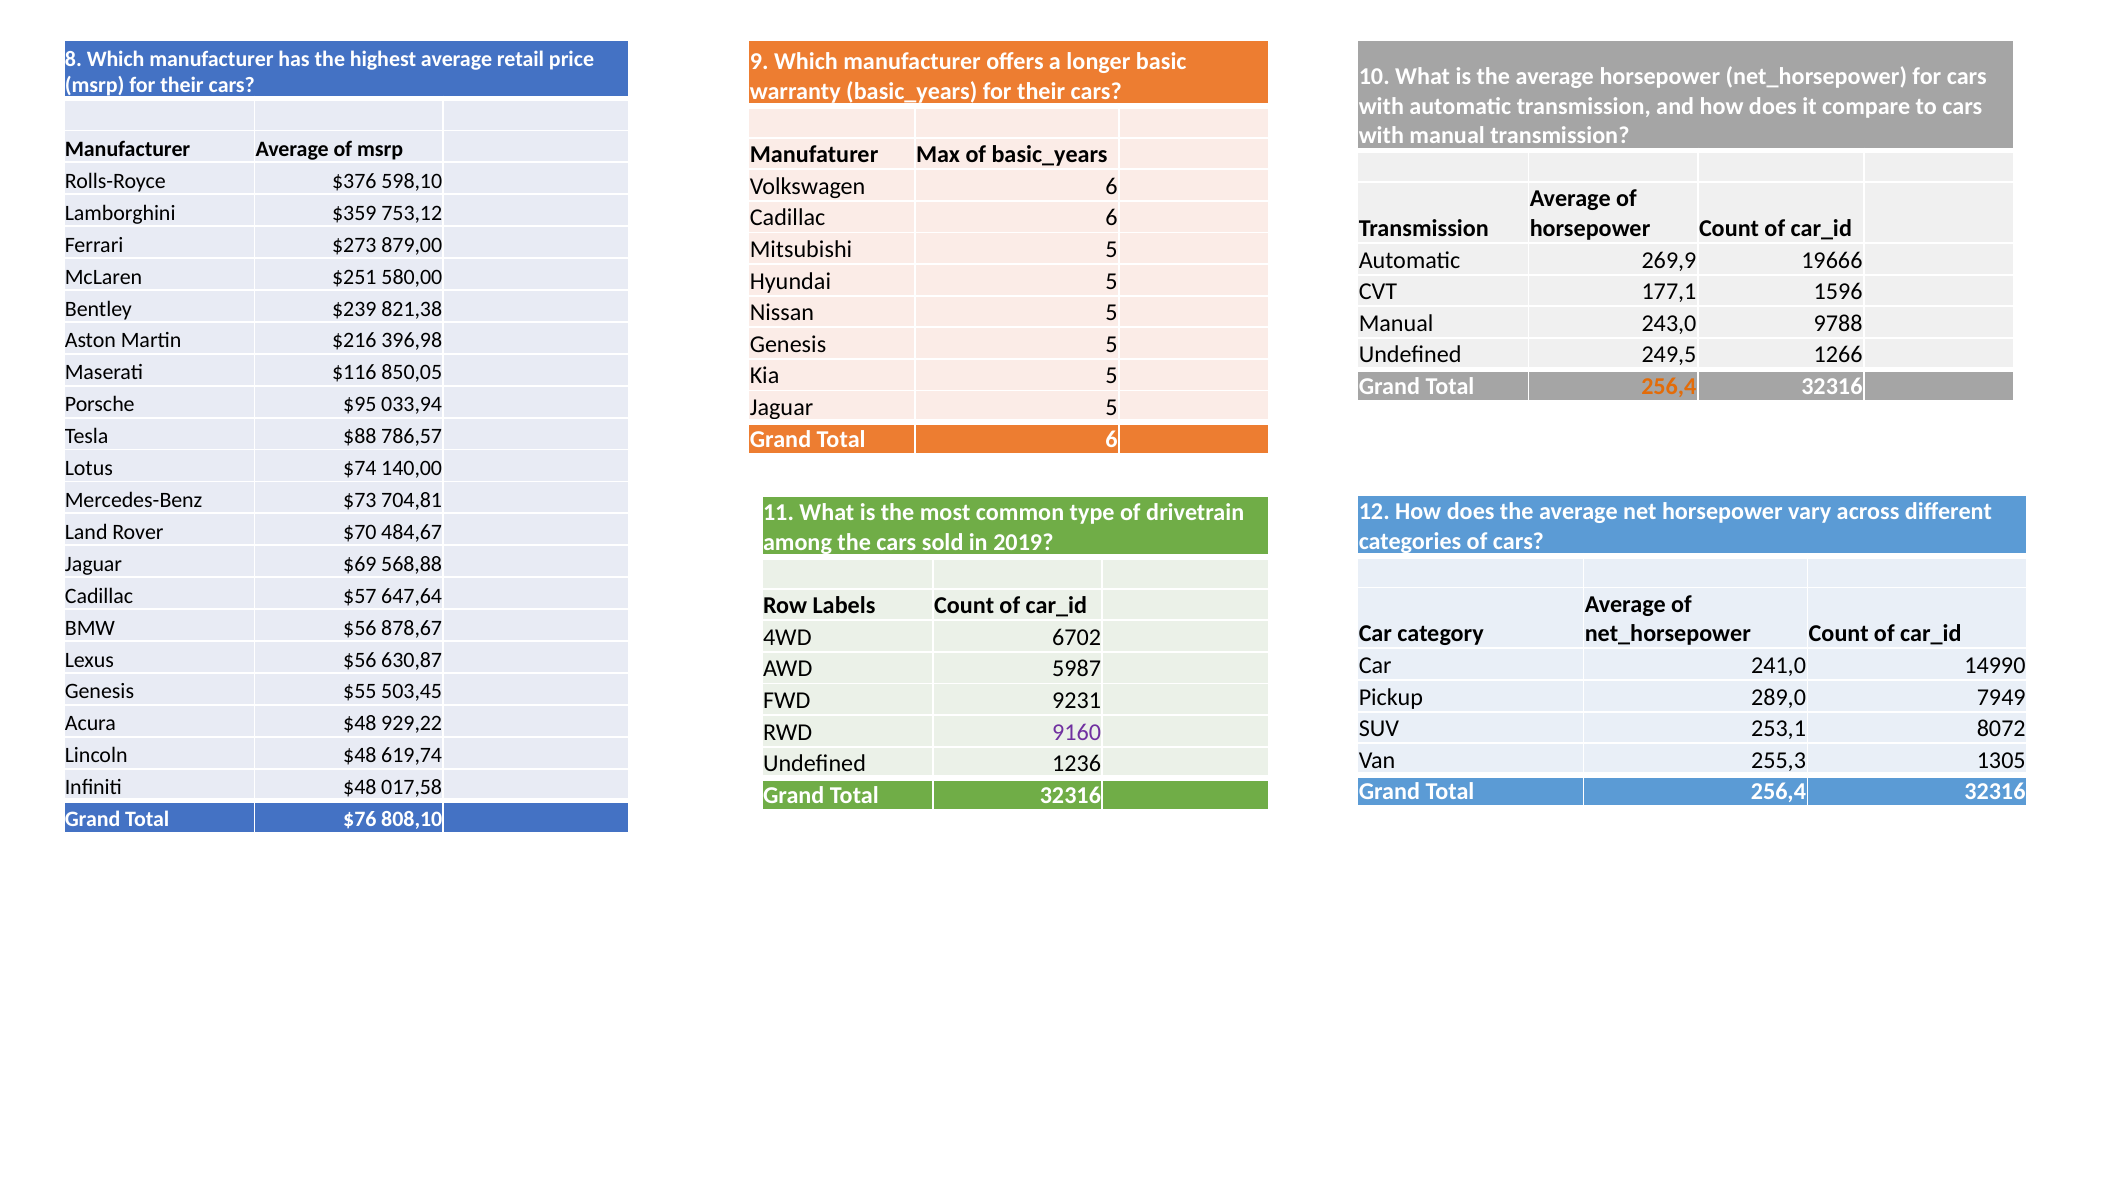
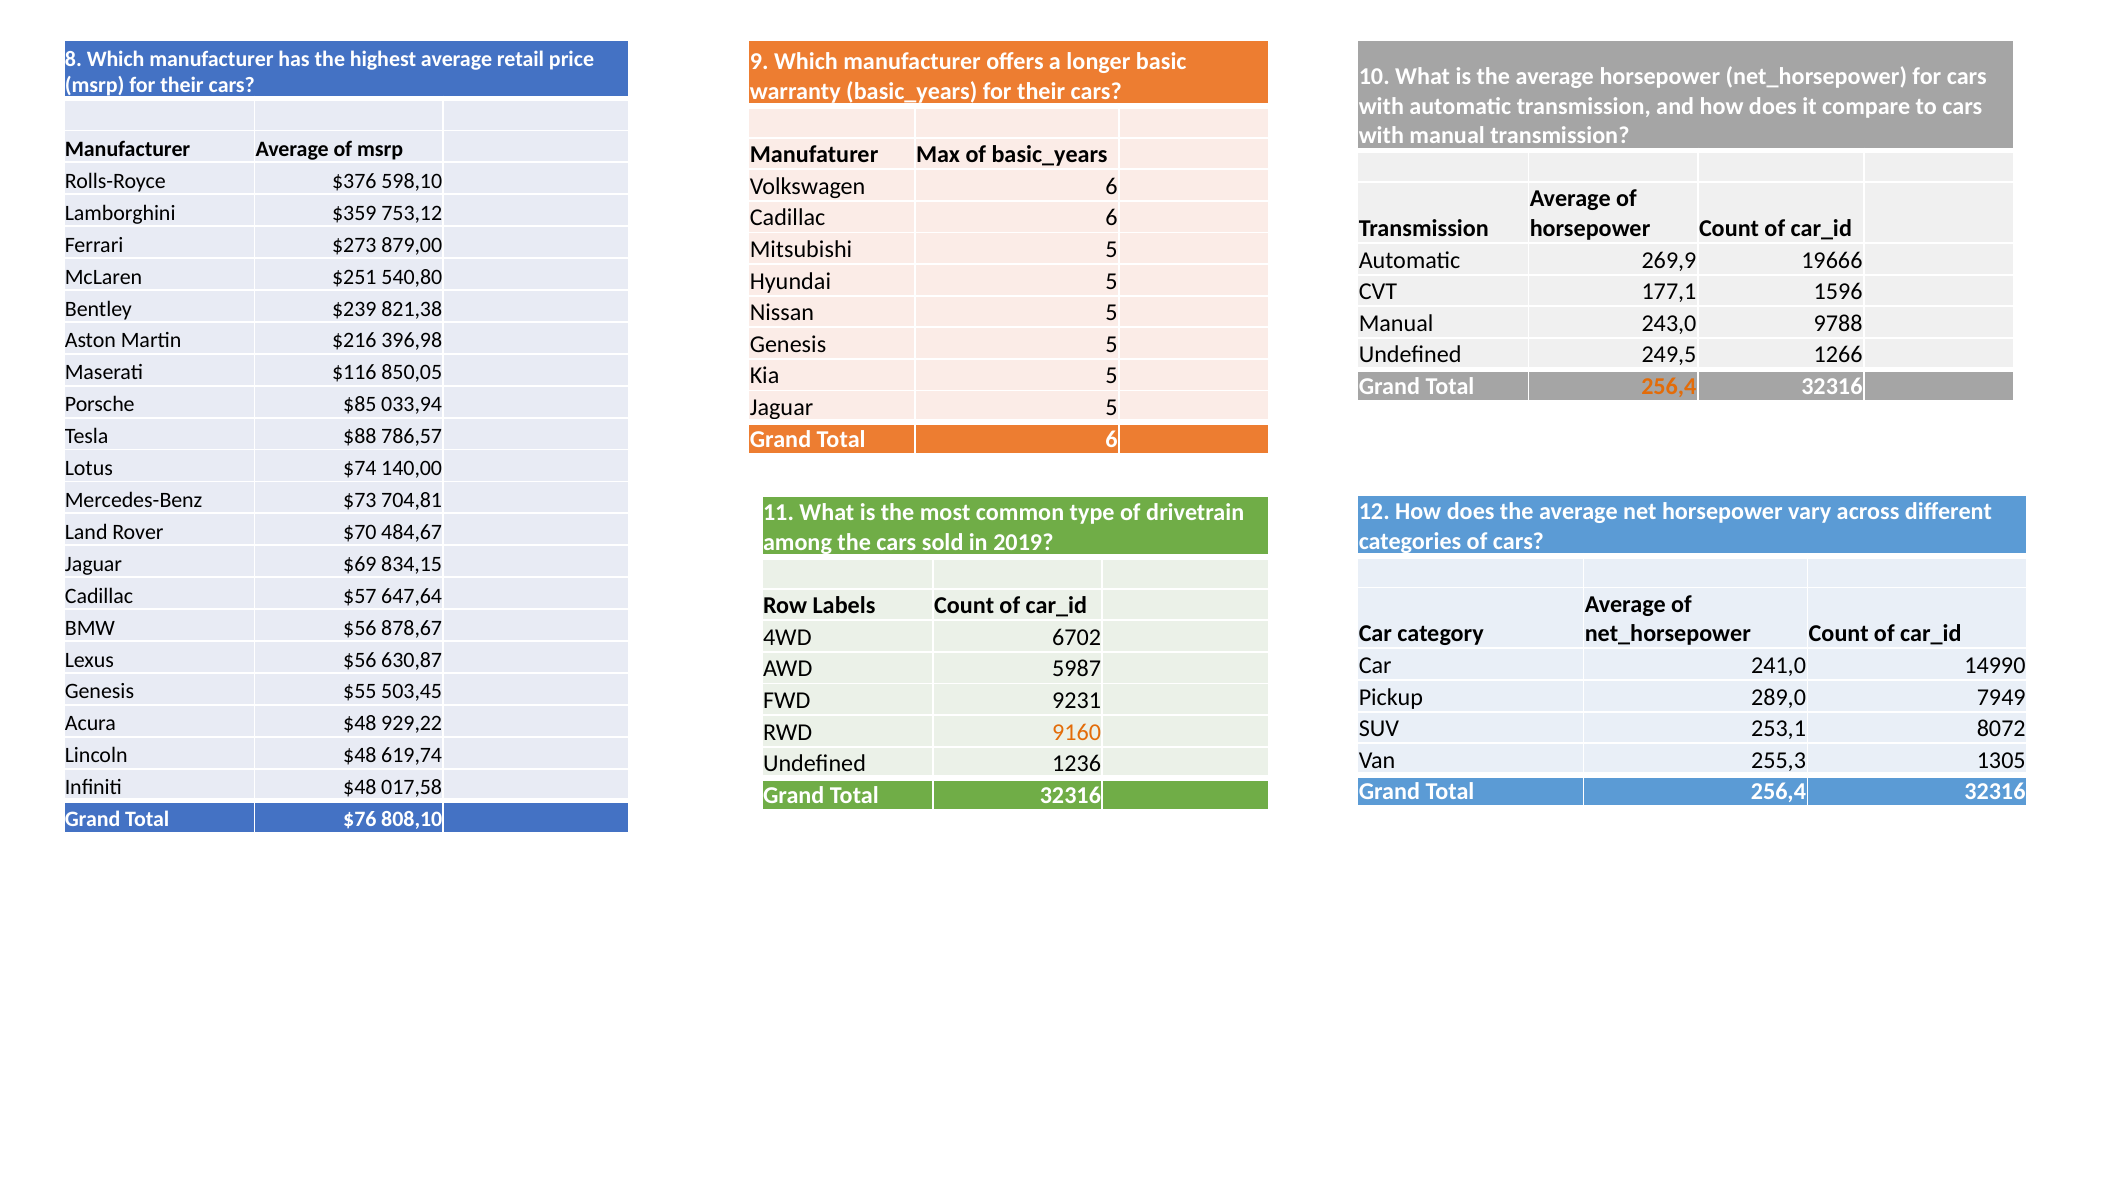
580,00: 580,00 -> 540,80
$95: $95 -> $85
568,88: 568,88 -> 834,15
9160 colour: purple -> orange
